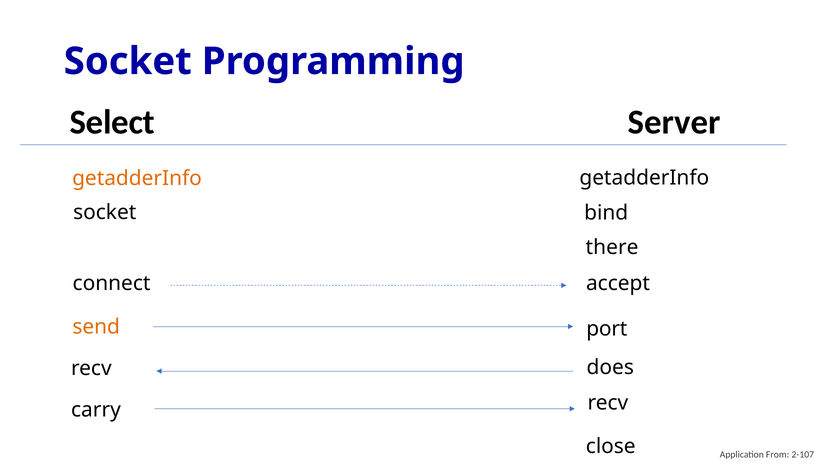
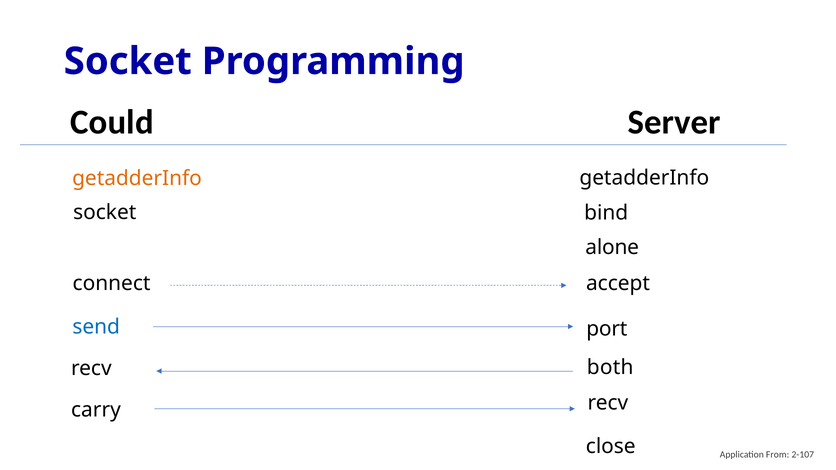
Select: Select -> Could
there: there -> alone
send colour: orange -> blue
does: does -> both
